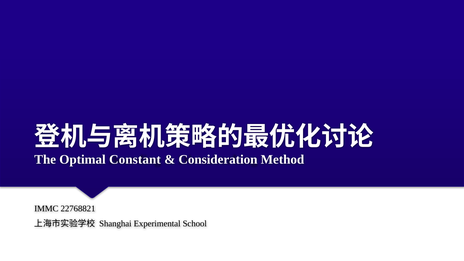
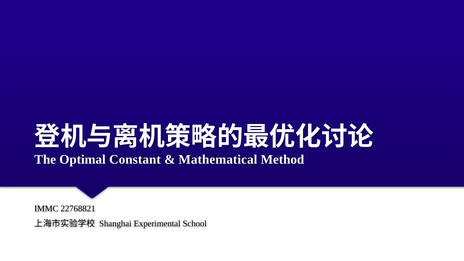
Consideration: Consideration -> Mathematical
